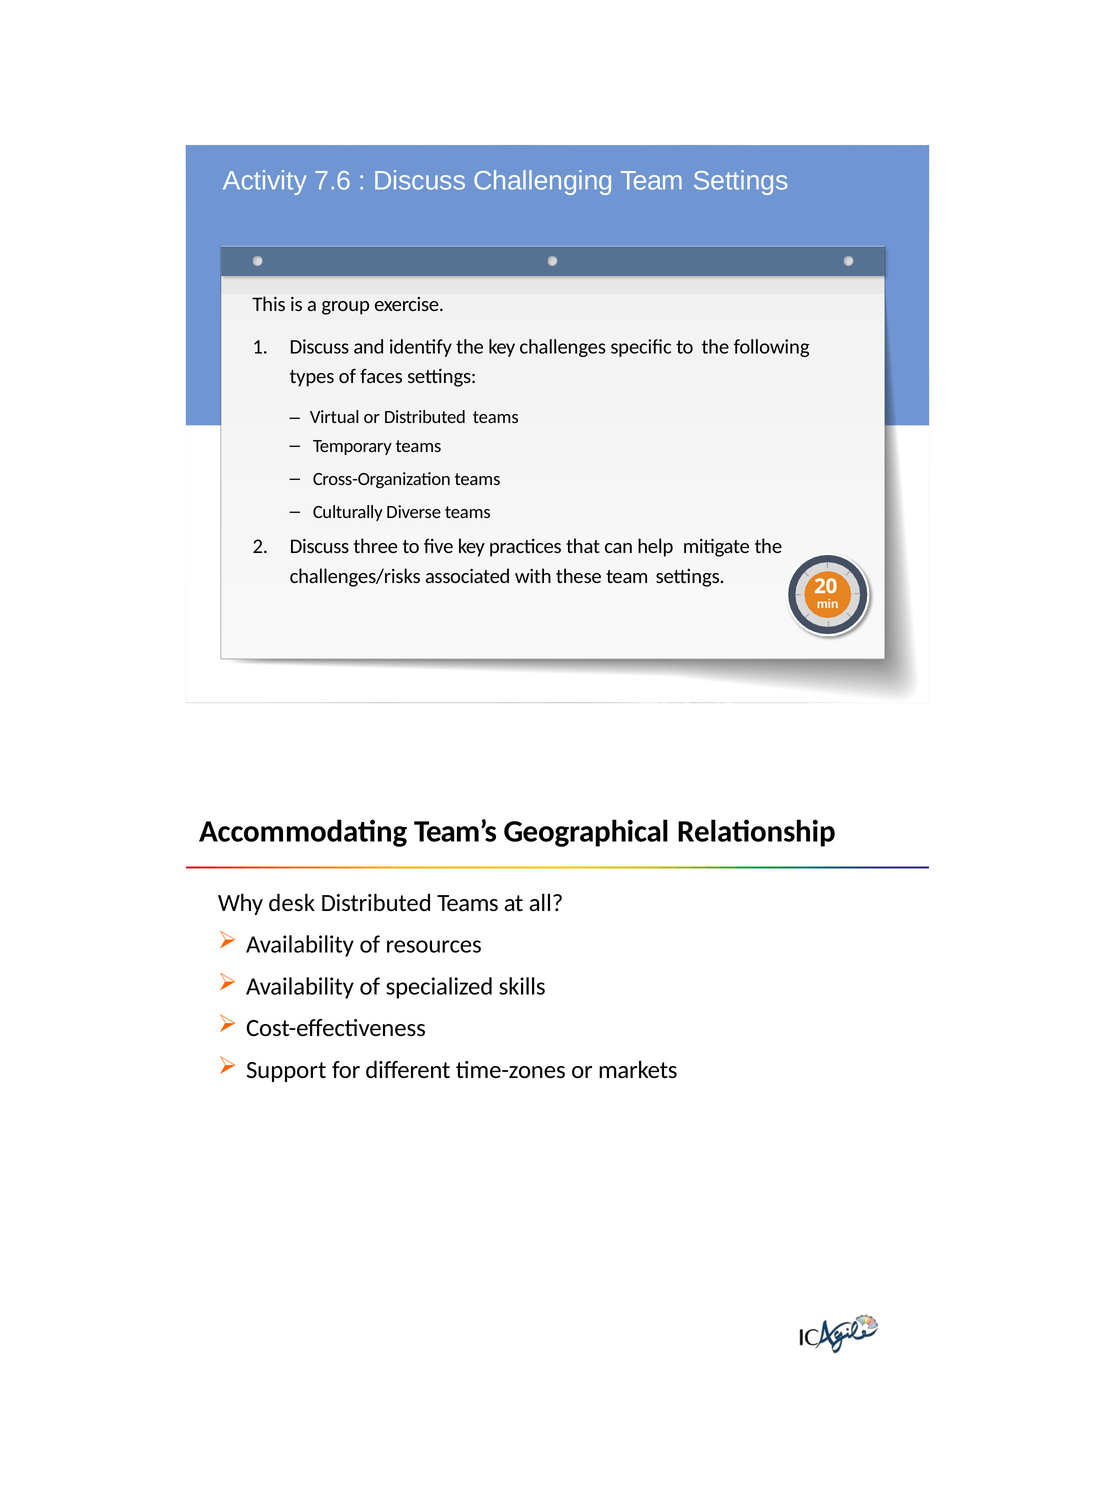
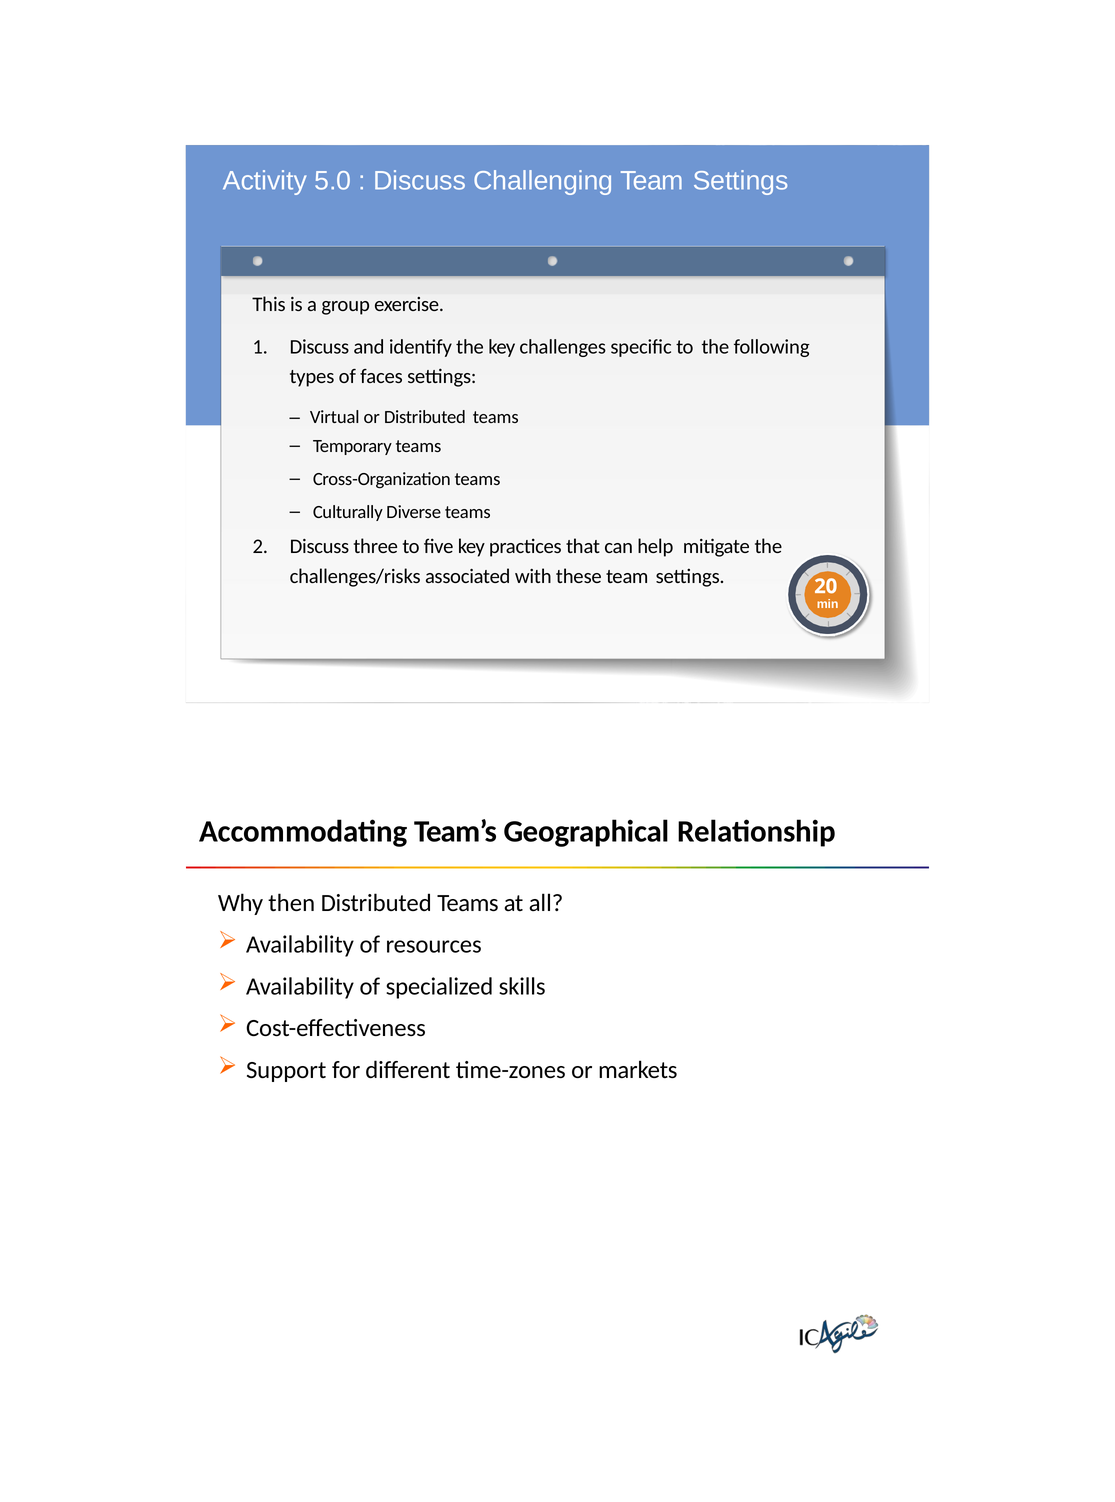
7.6: 7.6 -> 5.0
desk: desk -> then
